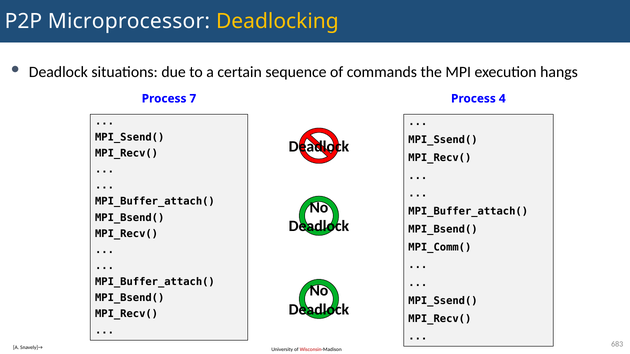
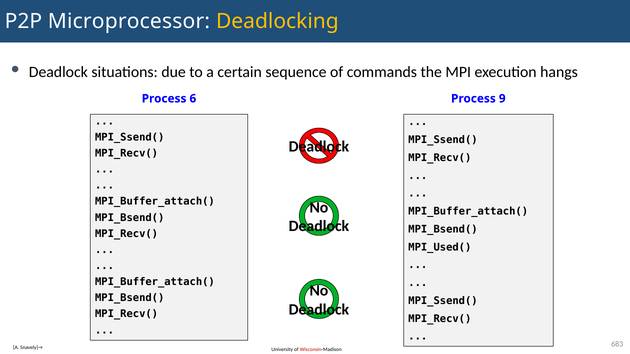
7: 7 -> 6
4: 4 -> 9
MPI_Comm(: MPI_Comm( -> MPI_Used(
